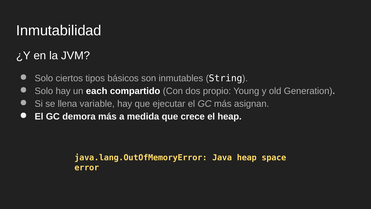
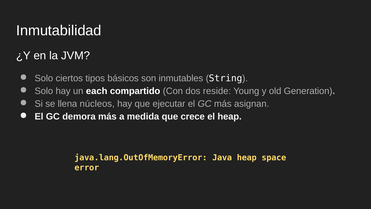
propio: propio -> reside
variable: variable -> núcleos
